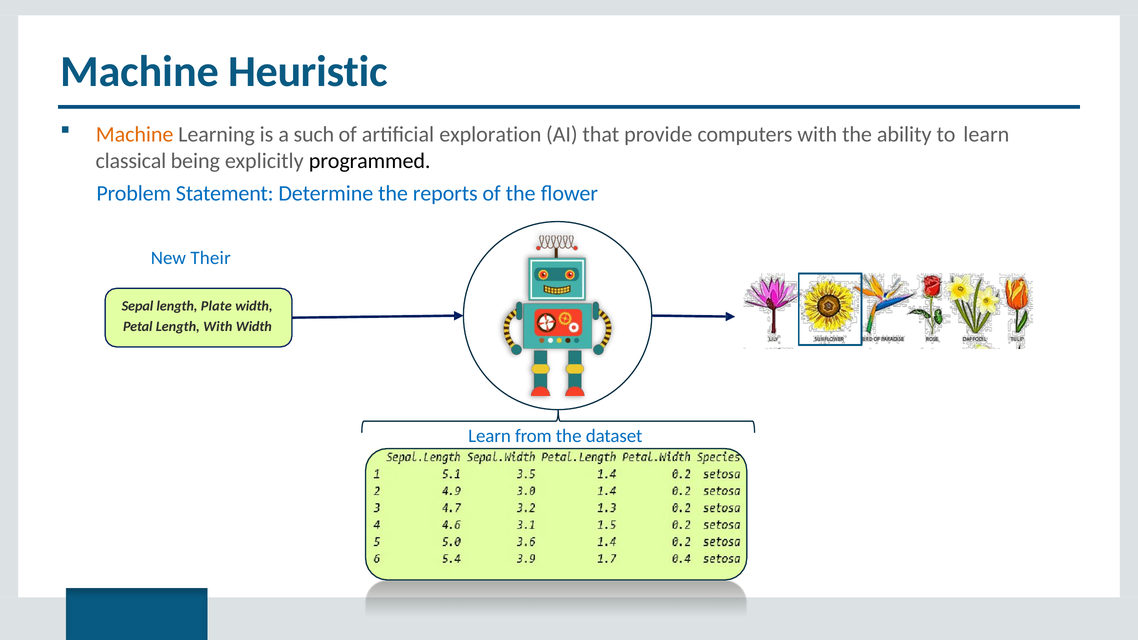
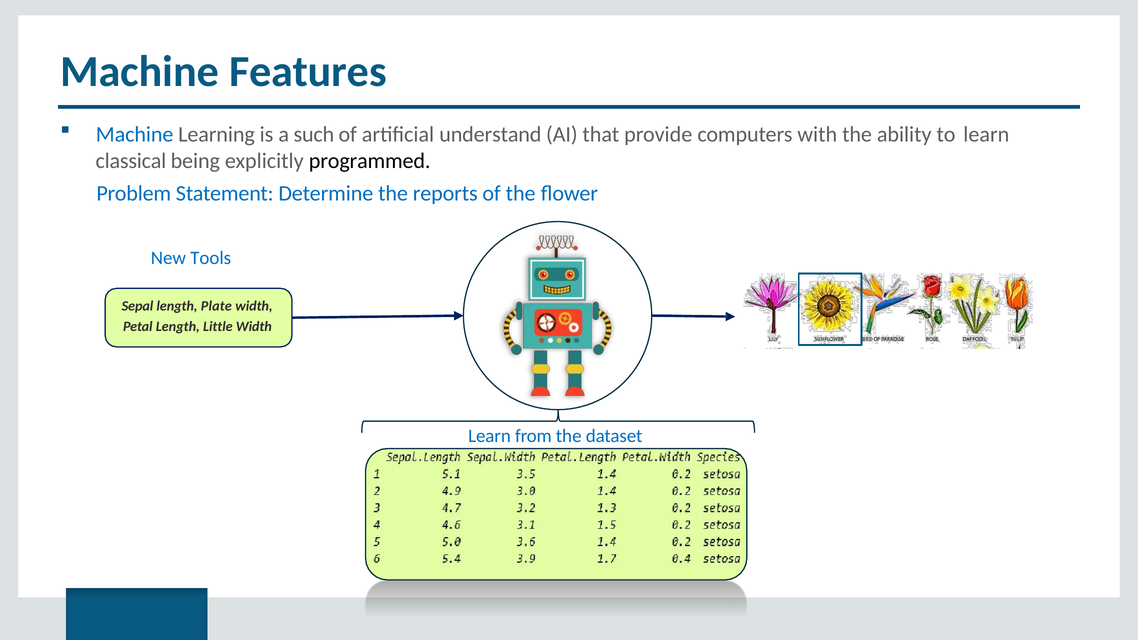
Heuristic: Heuristic -> Features
Machine at (135, 134) colour: orange -> blue
exploration: exploration -> understand
Their: Their -> Tools
Length With: With -> Little
